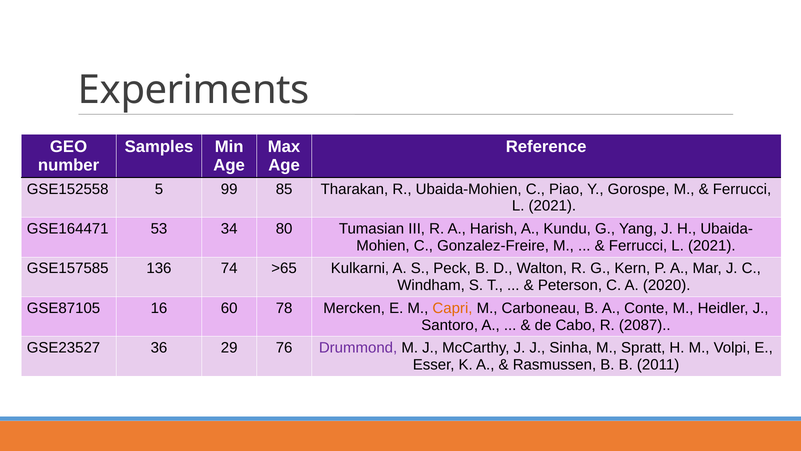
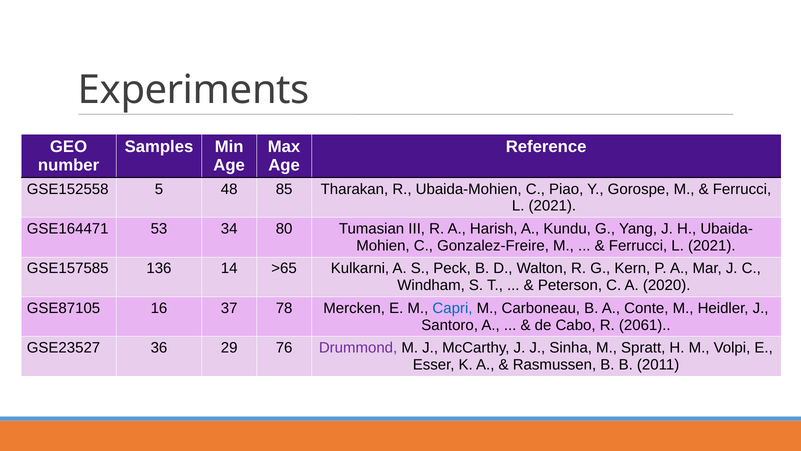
99: 99 -> 48
74: 74 -> 14
60: 60 -> 37
Capri colour: orange -> blue
2087: 2087 -> 2061
